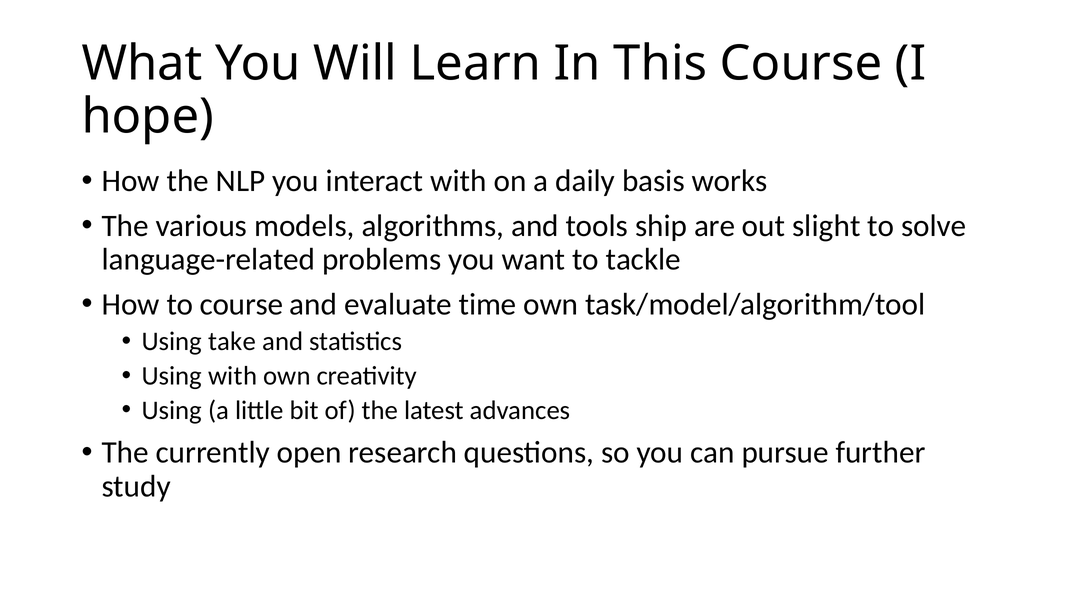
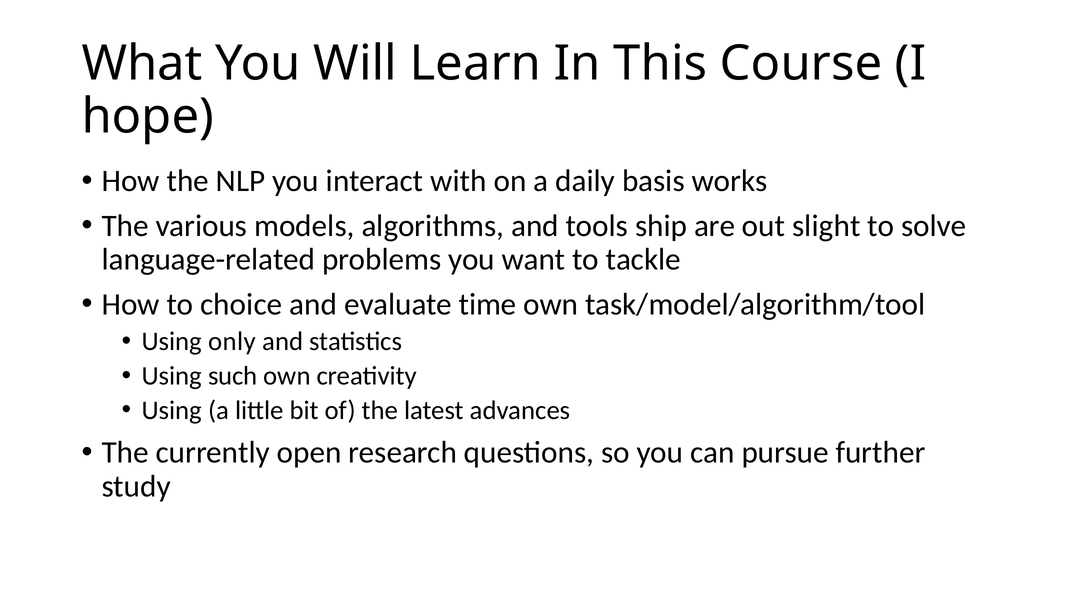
to course: course -> choice
take: take -> only
Using with: with -> such
